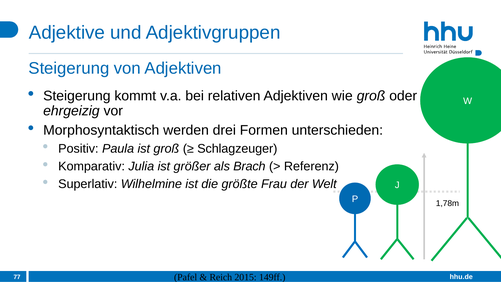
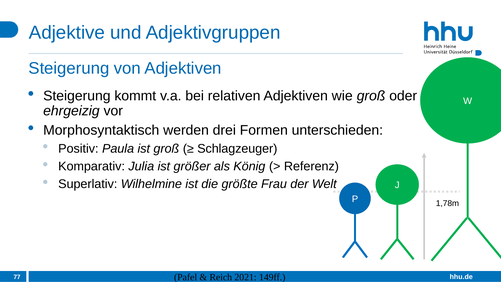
Brach: Brach -> König
2015: 2015 -> 2021
